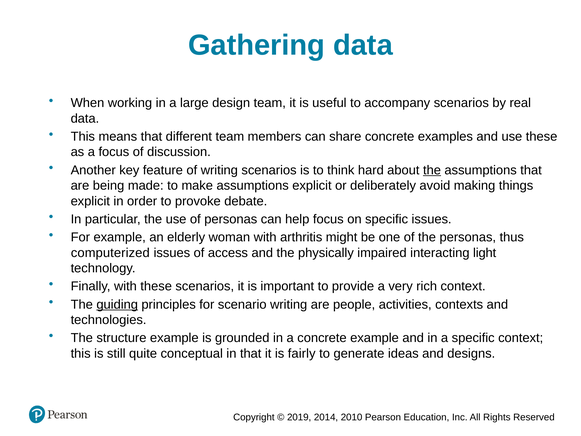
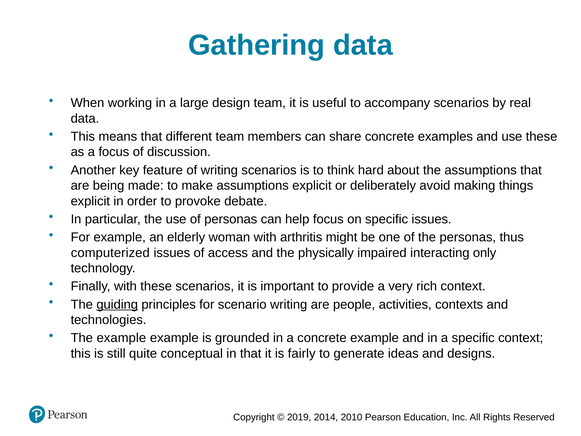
the at (432, 170) underline: present -> none
light: light -> only
The structure: structure -> example
